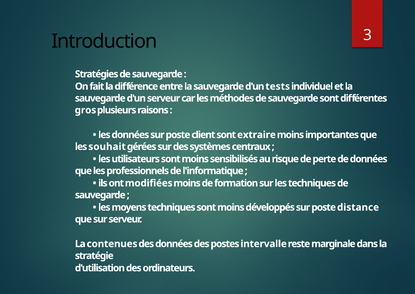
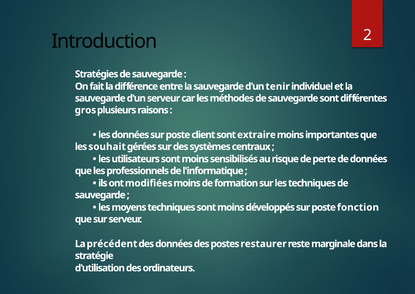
3: 3 -> 2
tests: tests -> tenir
distance: distance -> fonction
contenues: contenues -> précédent
intervalle: intervalle -> restaurer
